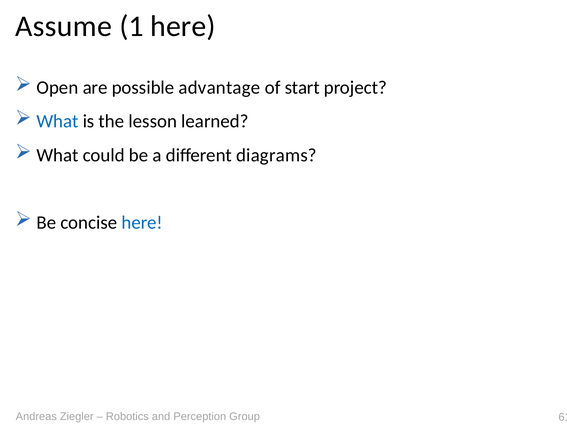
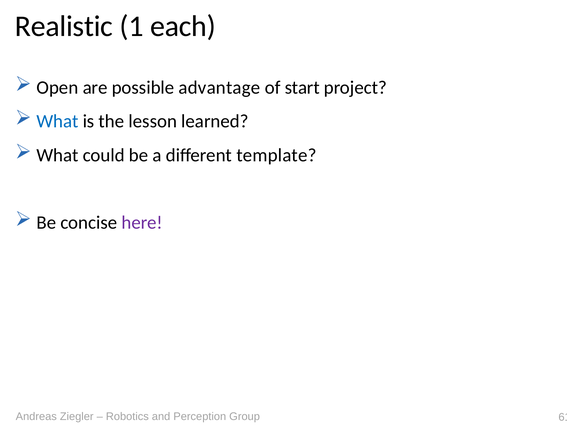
Assume: Assume -> Realistic
1 here: here -> each
diagrams: diagrams -> template
here at (142, 222) colour: blue -> purple
